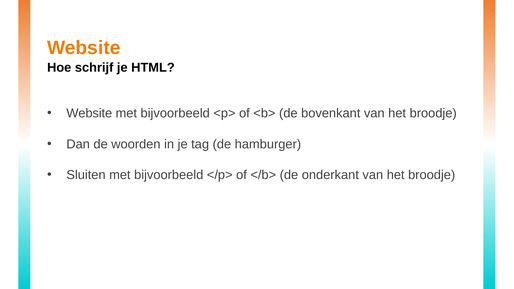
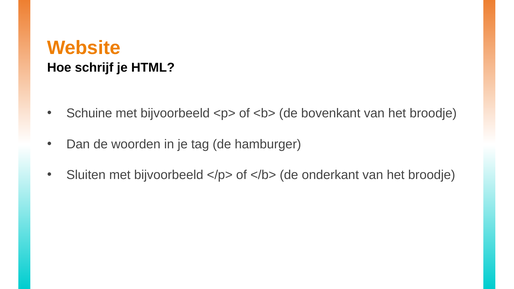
Website at (89, 113): Website -> Schuine
